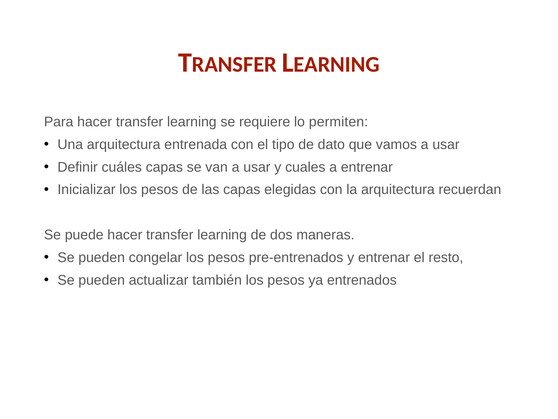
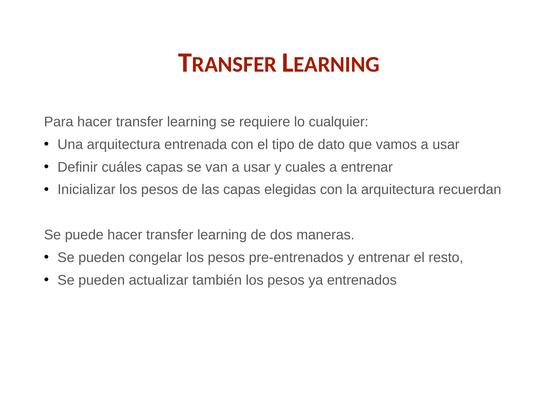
permiten: permiten -> cualquier
